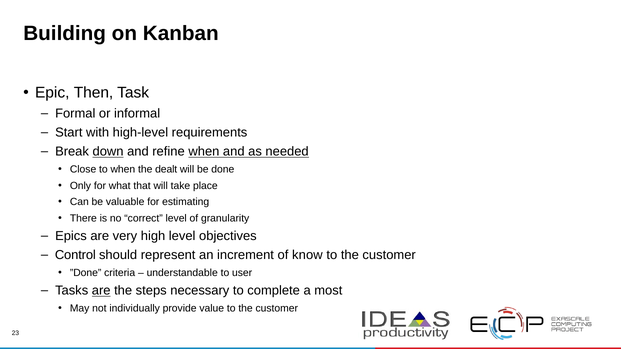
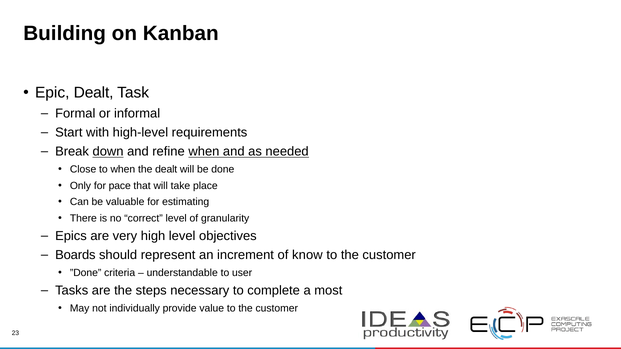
Epic Then: Then -> Dealt
what: what -> pace
Control: Control -> Boards
are at (101, 291) underline: present -> none
